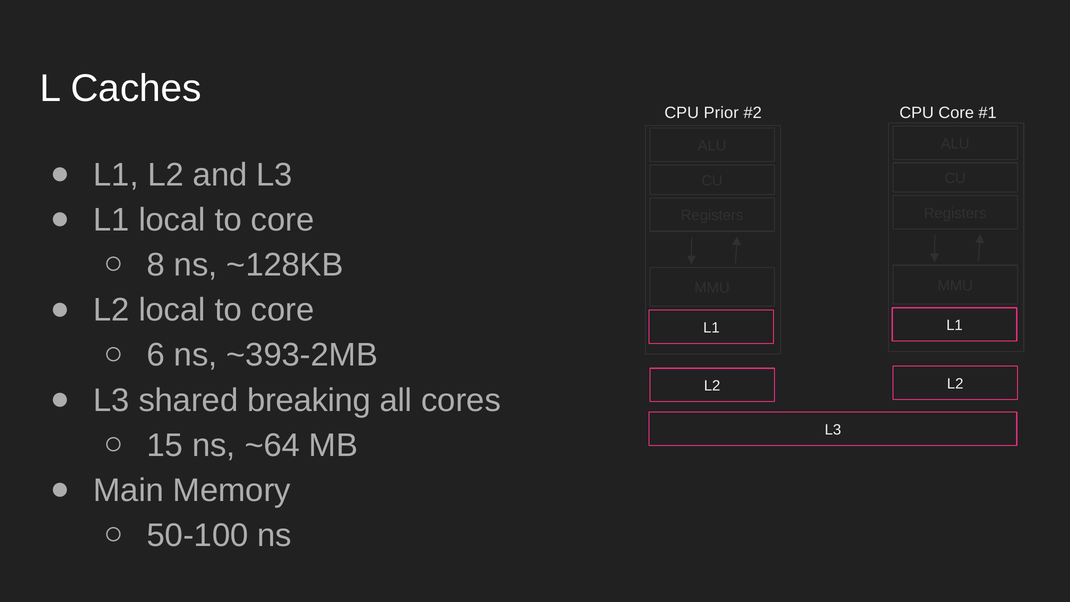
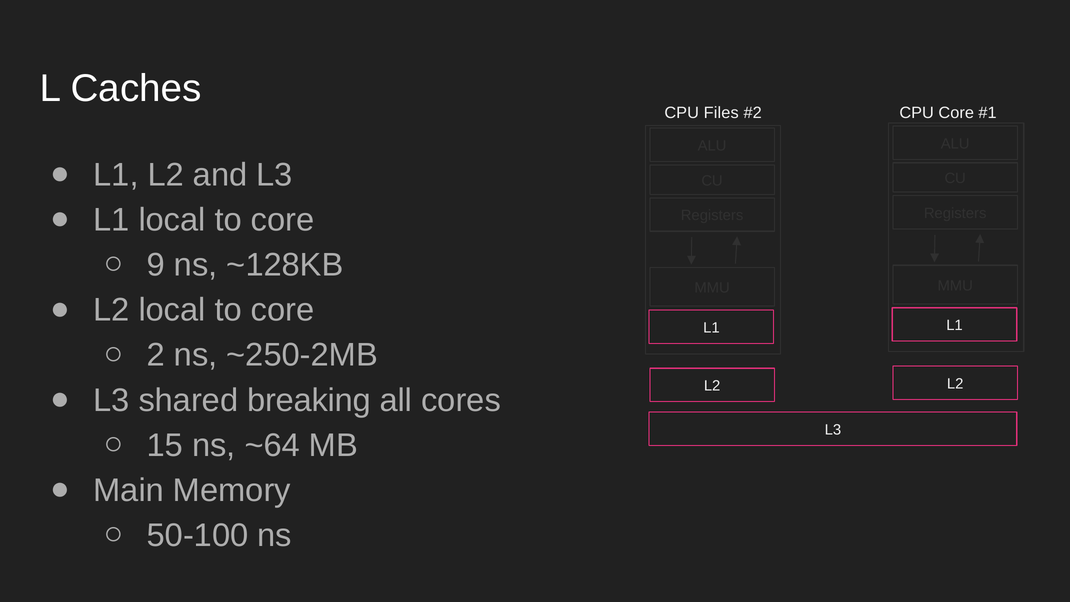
Prior: Prior -> Files
8: 8 -> 9
6: 6 -> 2
~393-2MB: ~393-2MB -> ~250-2MB
